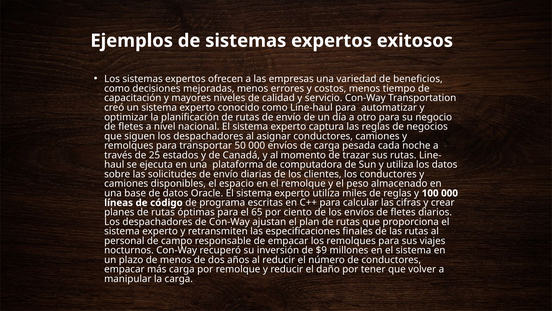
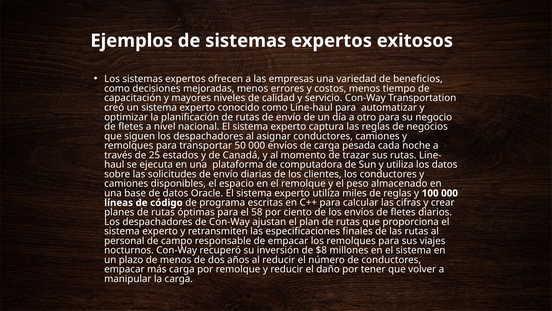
65: 65 -> 58
$9: $9 -> $8
